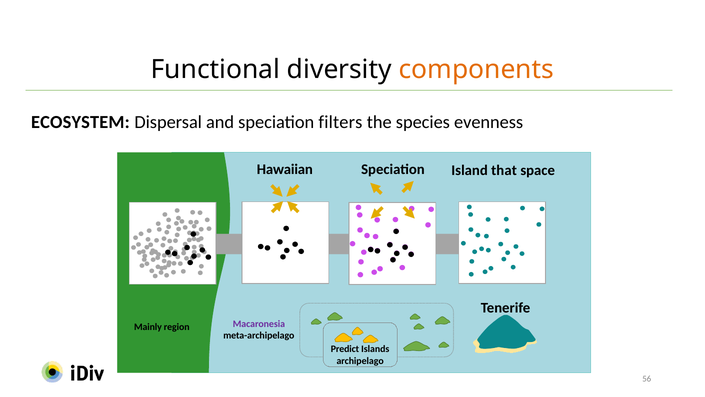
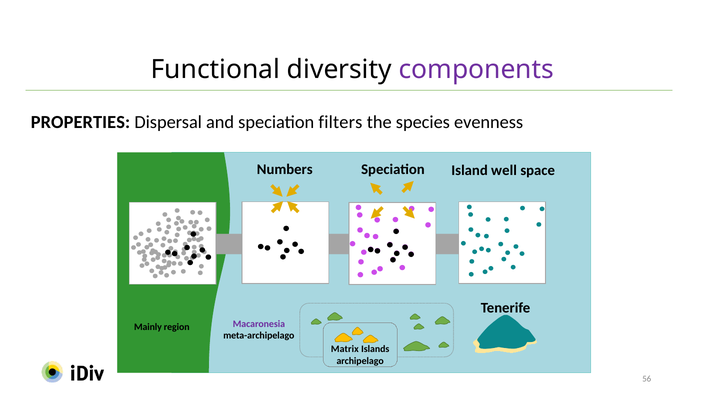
components colour: orange -> purple
ECOSYSTEM: ECOSYSTEM -> PROPERTIES
Hawaiian: Hawaiian -> Numbers
that: that -> well
Predict: Predict -> Matrix
